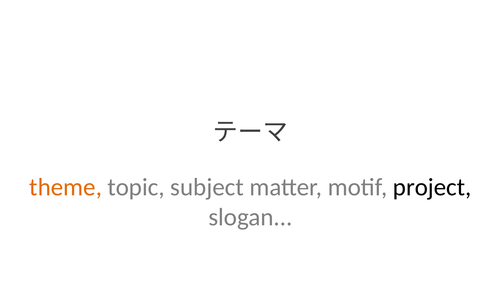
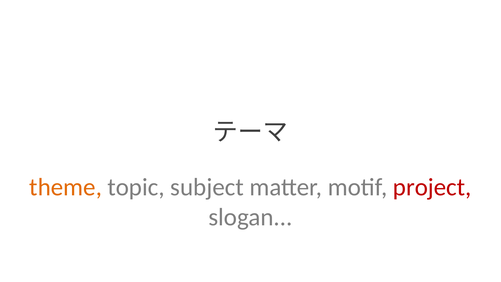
project colour: black -> red
